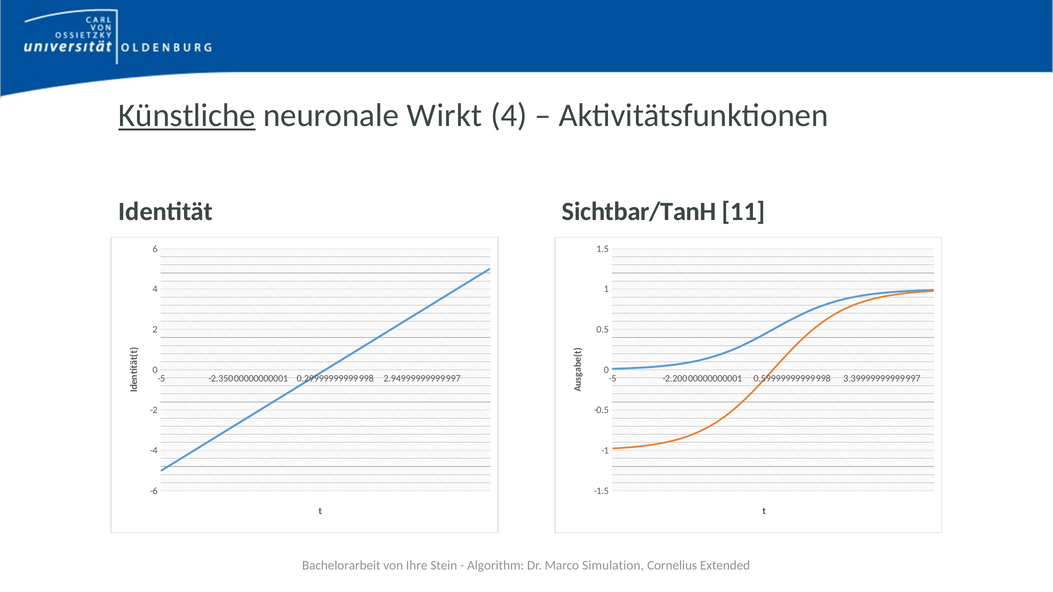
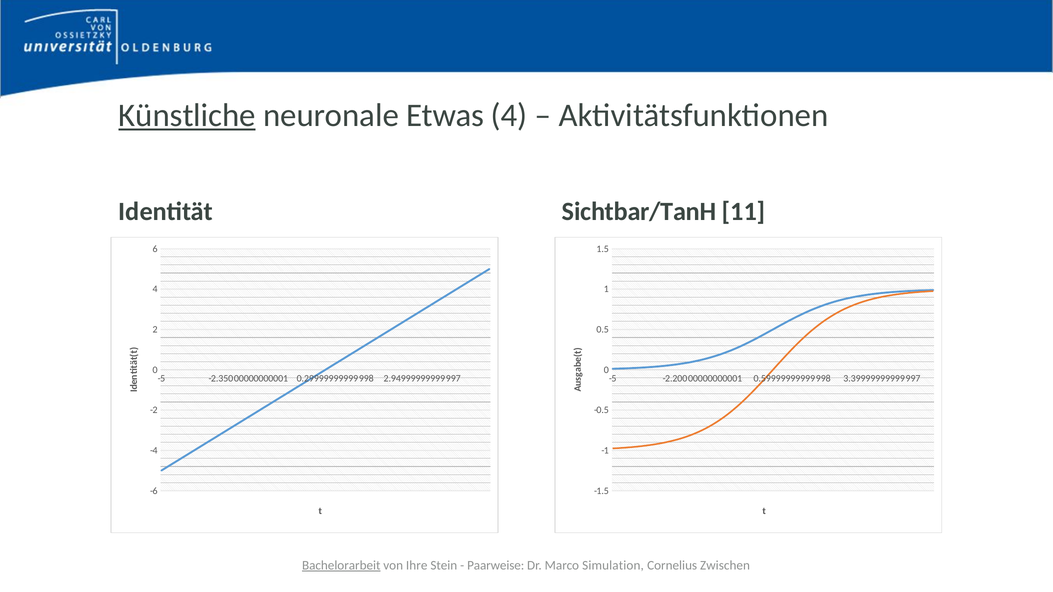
Wirkt: Wirkt -> Etwas
Bachelorarbeit underline: none -> present
Algorithm: Algorithm -> Paarweise
Extended: Extended -> Zwischen
